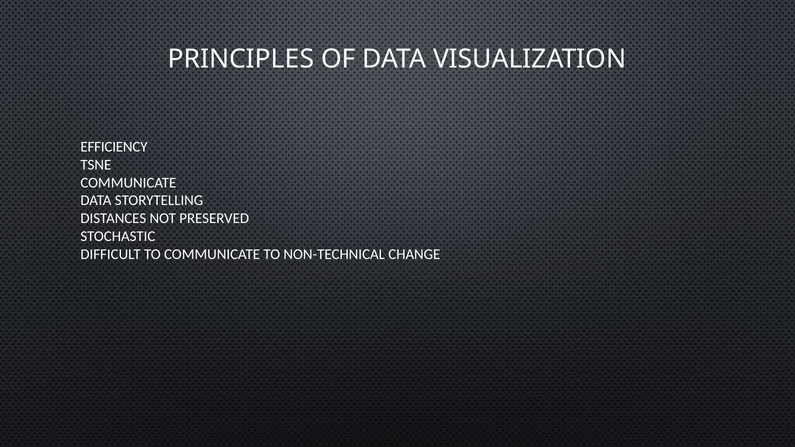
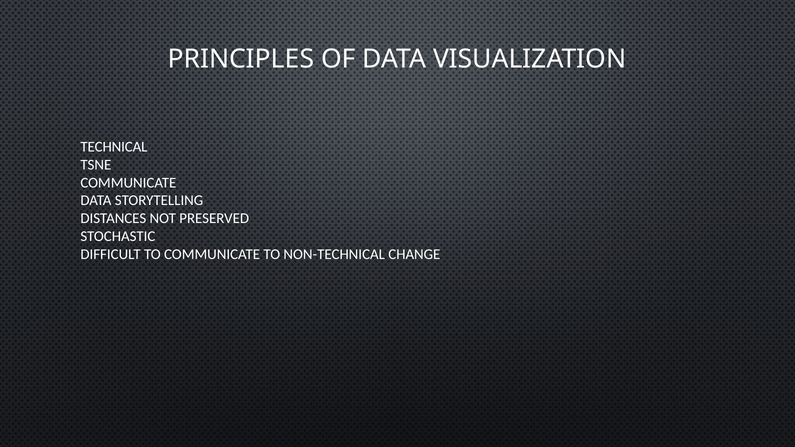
EFFICIENCY: EFFICIENCY -> TECHNICAL
